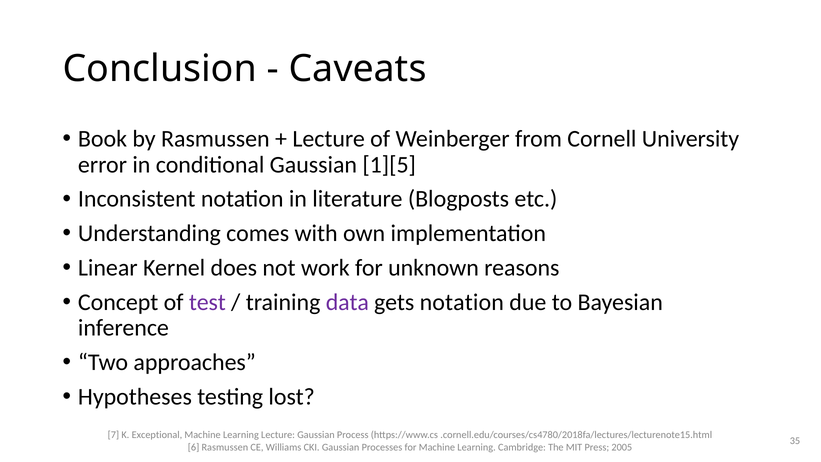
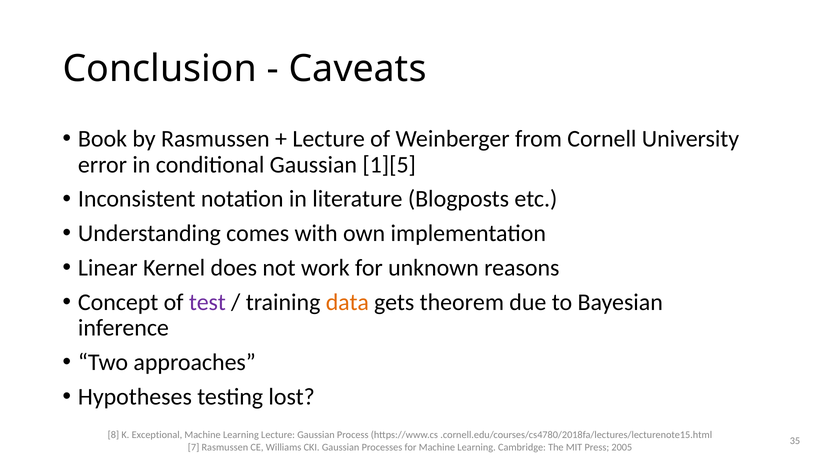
data colour: purple -> orange
gets notation: notation -> theorem
7: 7 -> 8
6: 6 -> 7
